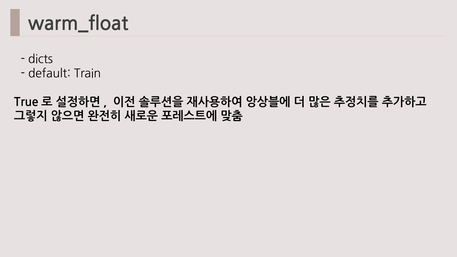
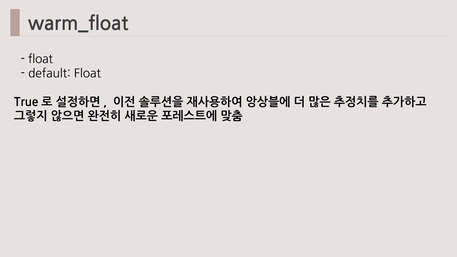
dicts at (40, 59): dicts -> float
default Train: Train -> Float
